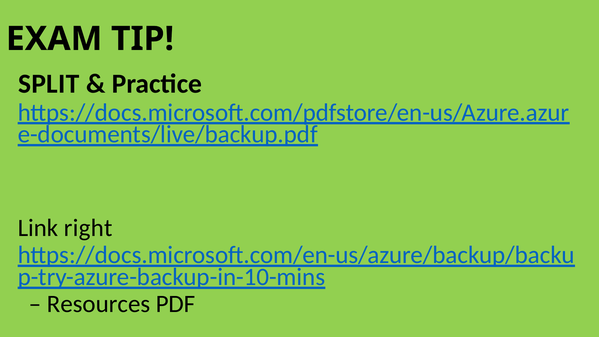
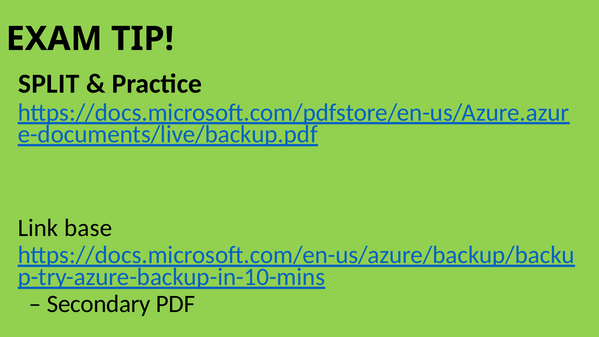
right: right -> base
Resources: Resources -> Secondary
